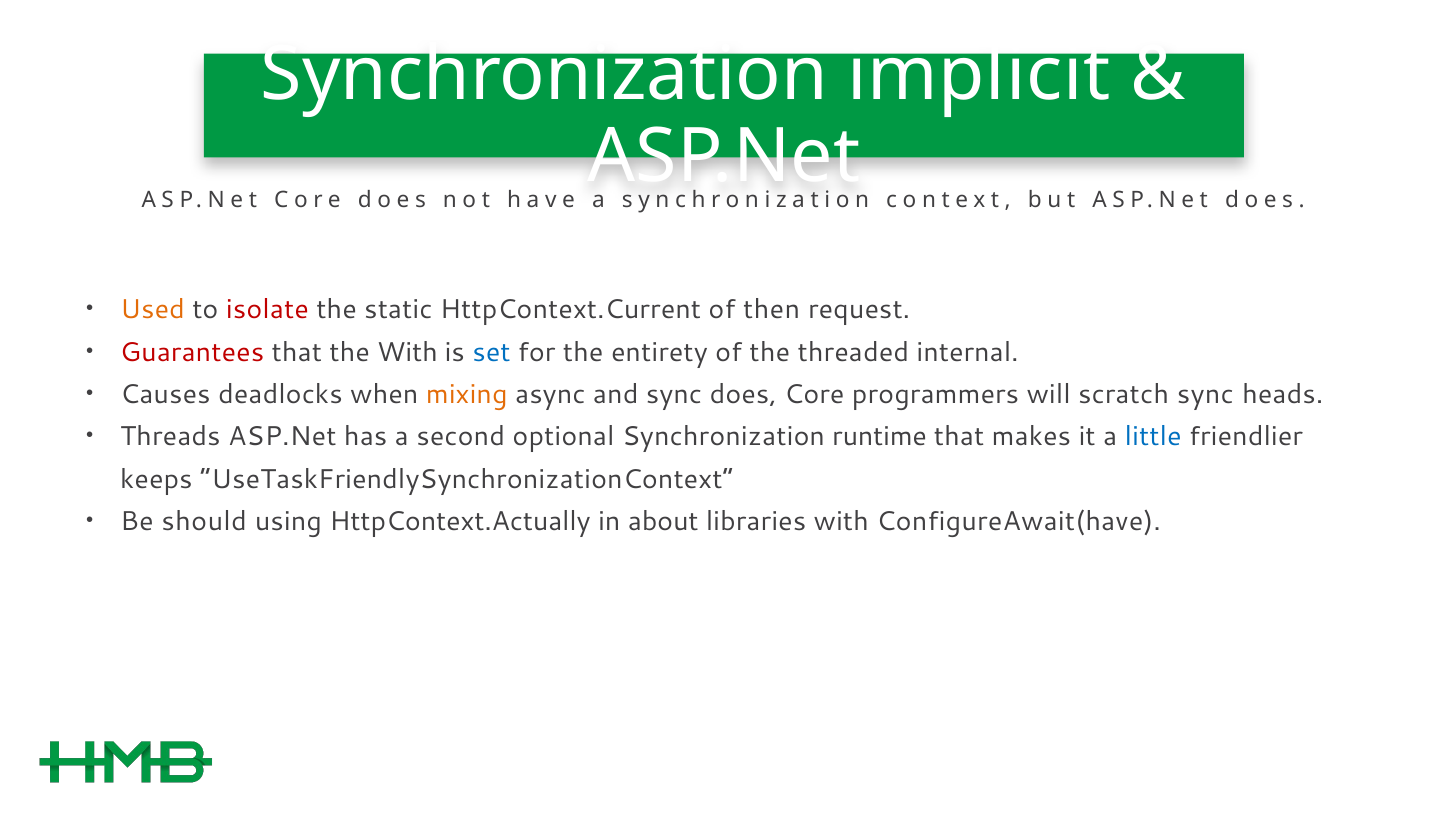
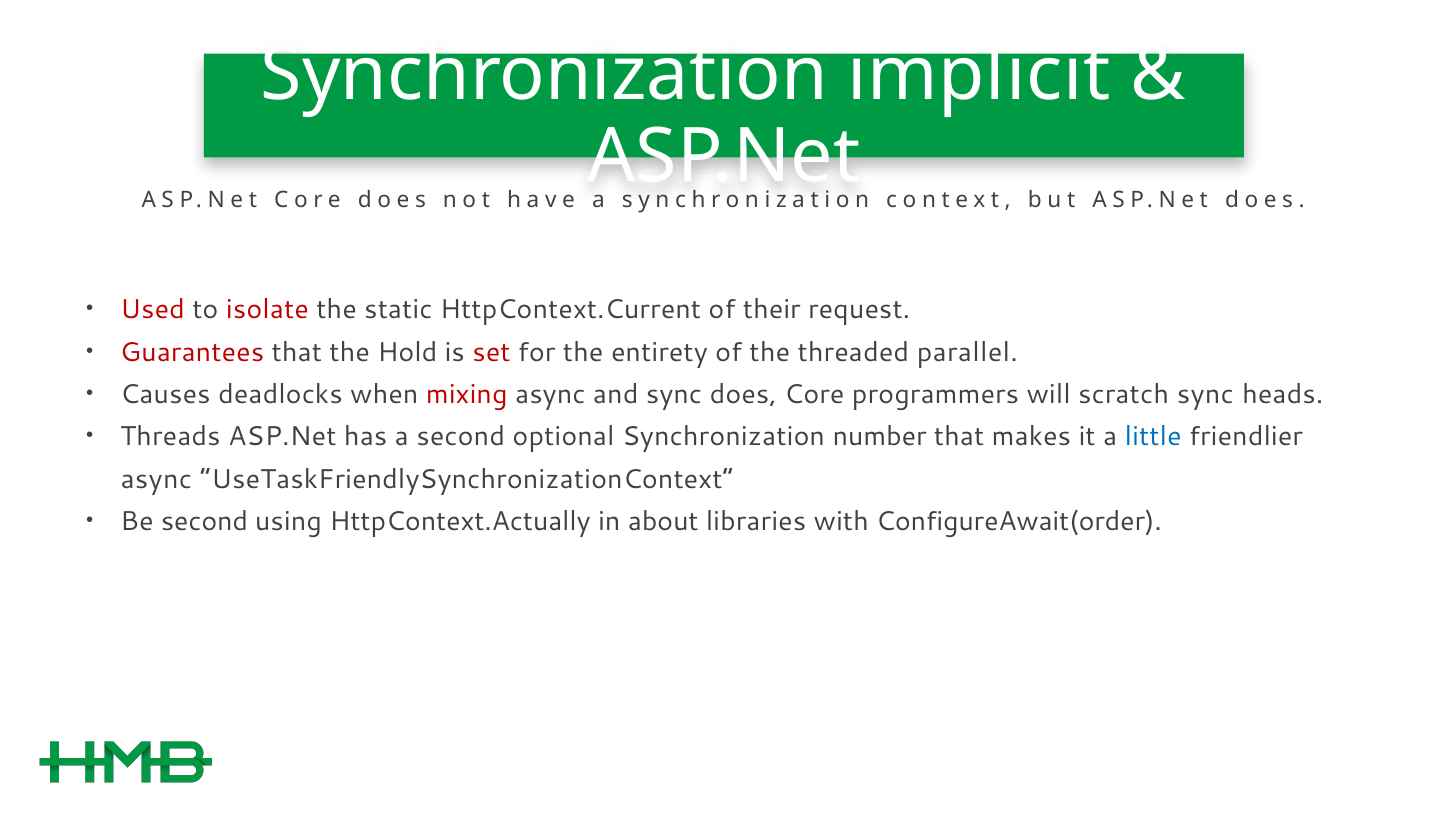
Used colour: orange -> red
then: then -> their
the With: With -> Hold
set colour: blue -> red
internal: internal -> parallel
mixing colour: orange -> red
runtime: runtime -> number
keeps at (156, 479): keeps -> async
Be should: should -> second
ConfigureAwait(have: ConfigureAwait(have -> ConfigureAwait(order
